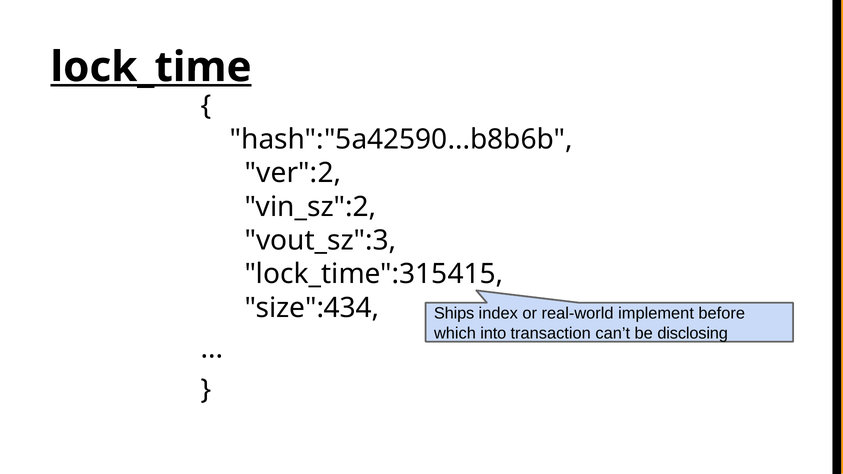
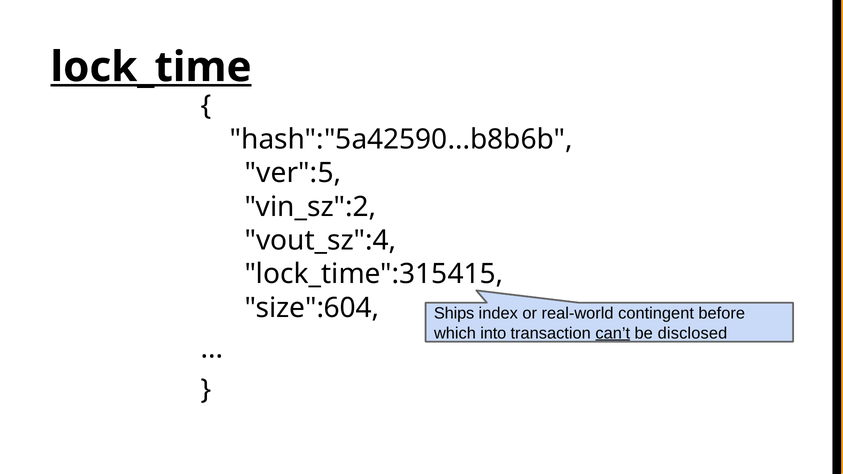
ver":2: ver":2 -> ver":5
vout_sz":3: vout_sz":3 -> vout_sz":4
size":434: size":434 -> size":604
implement: implement -> contingent
can’t underline: none -> present
disclosing: disclosing -> disclosed
